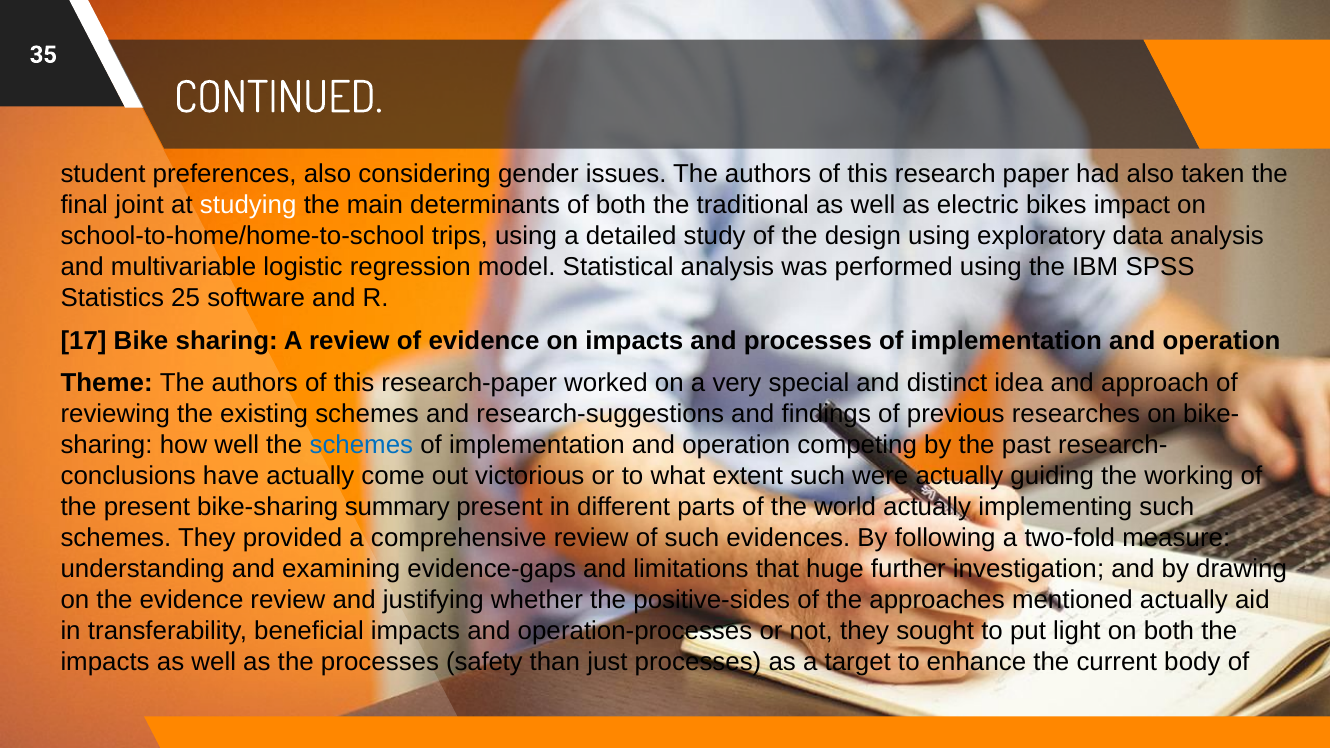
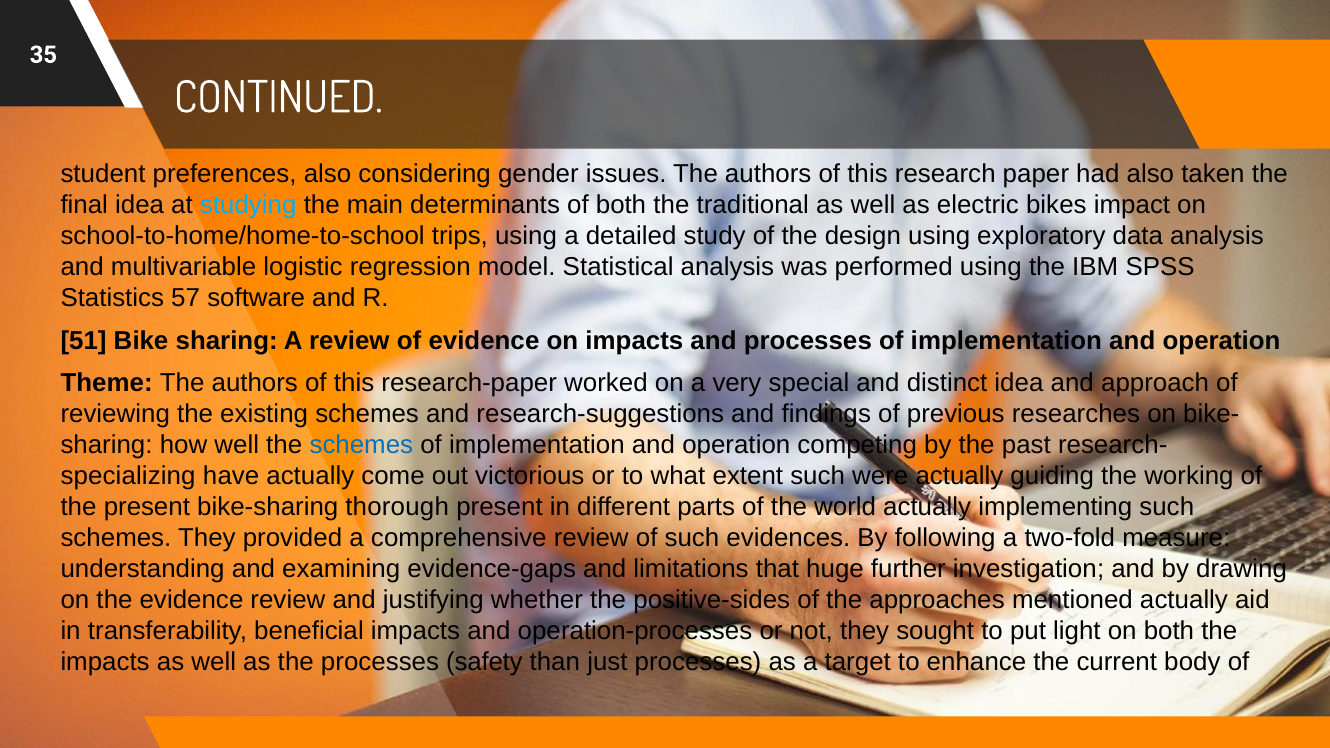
final joint: joint -> idea
studying colour: white -> light blue
25: 25 -> 57
17: 17 -> 51
conclusions: conclusions -> specializing
summary: summary -> thorough
